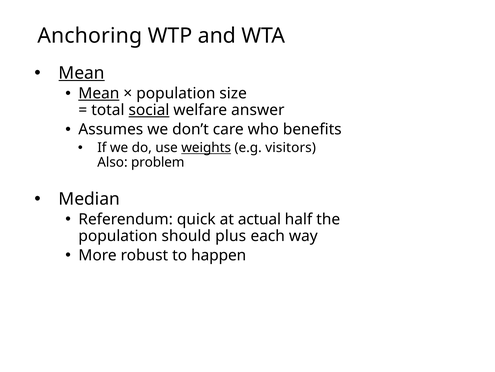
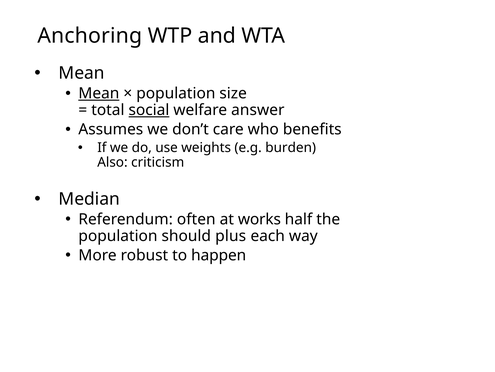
Mean at (82, 73) underline: present -> none
weights underline: present -> none
visitors: visitors -> burden
problem: problem -> criticism
quick: quick -> often
actual: actual -> works
